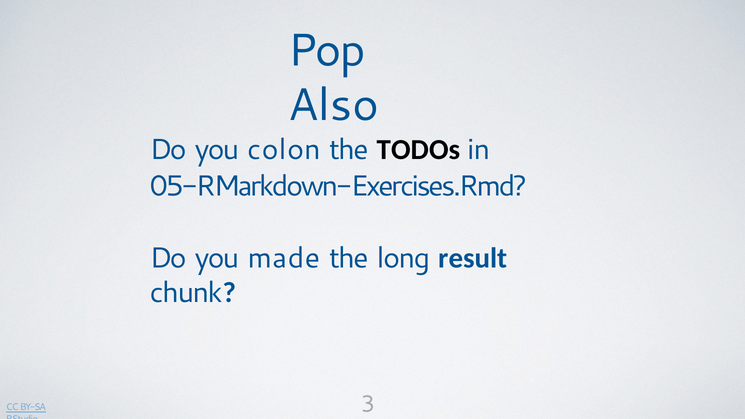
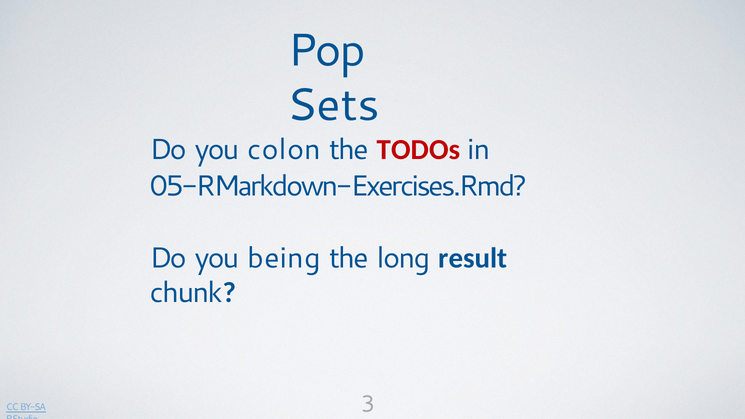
Also: Also -> Sets
TODOs colour: black -> red
made: made -> being
